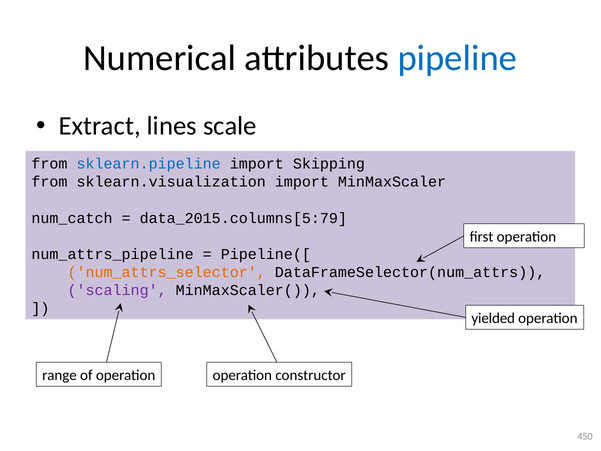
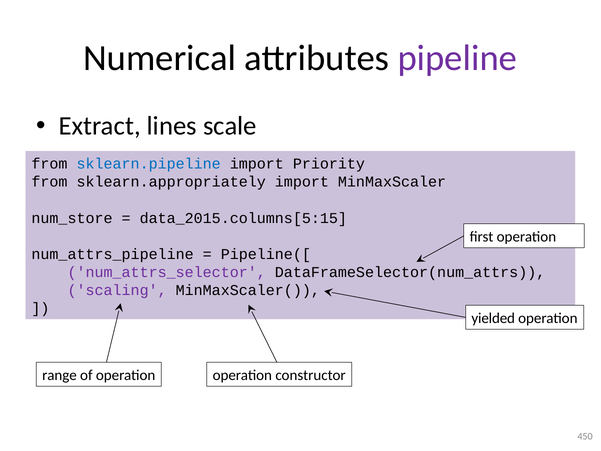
pipeline colour: blue -> purple
Skipping: Skipping -> Priority
sklearn.visualization: sklearn.visualization -> sklearn.appropriately
num_catch: num_catch -> num_store
data_2015.columns[5:79: data_2015.columns[5:79 -> data_2015.columns[5:15
num_attrs_selector colour: orange -> purple
